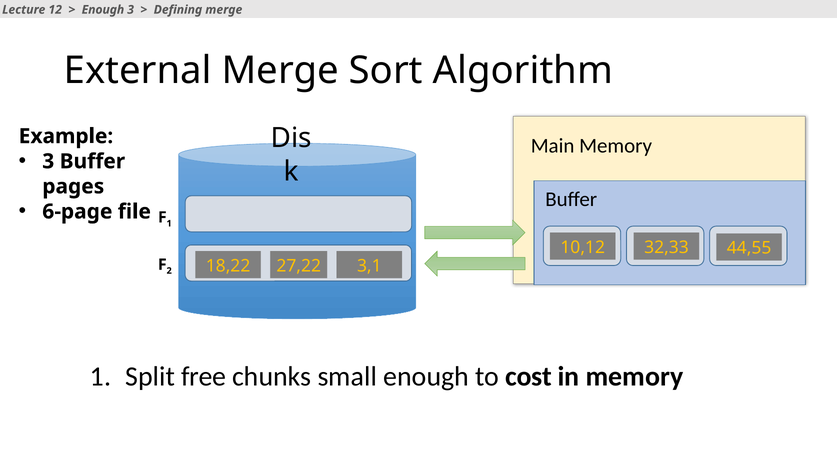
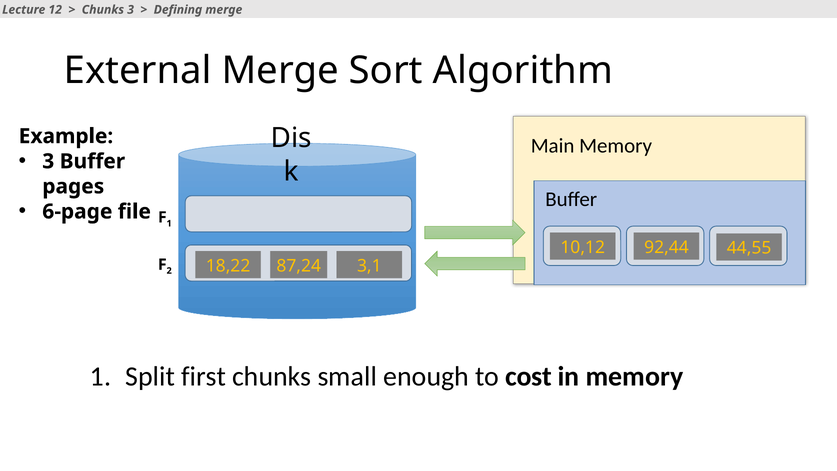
Enough at (103, 10): Enough -> Chunks
32,33: 32,33 -> 92,44
27,22: 27,22 -> 87,24
free: free -> first
